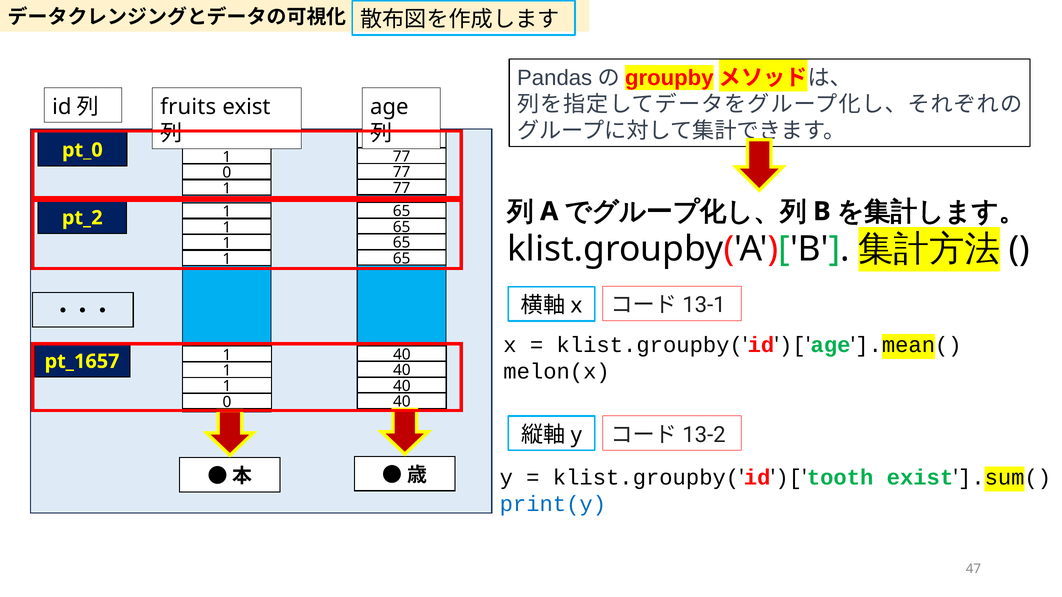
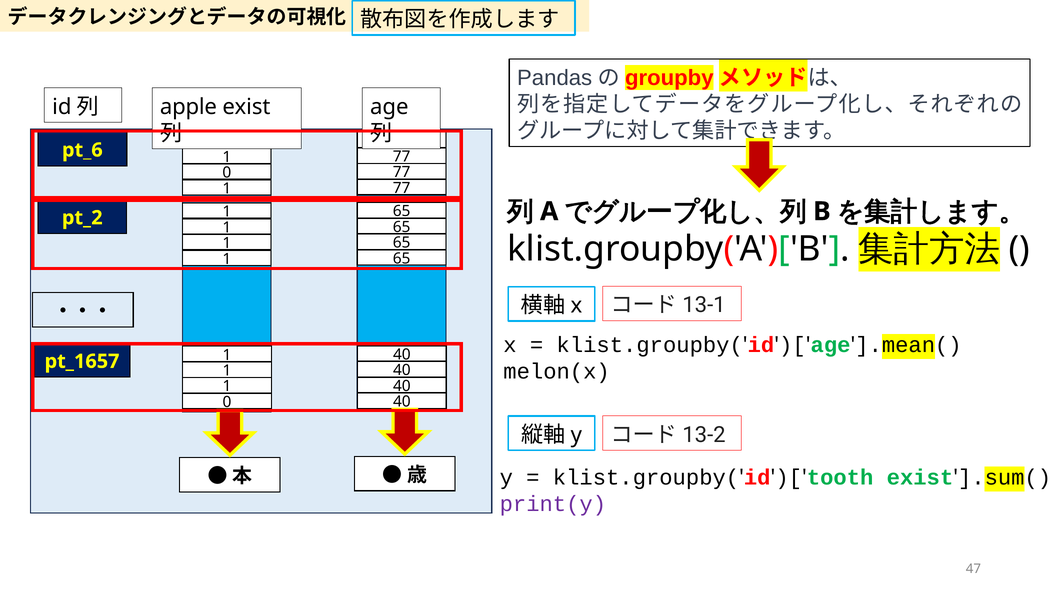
fruits: fruits -> apple
pt_0: pt_0 -> pt_6
print(y colour: blue -> purple
